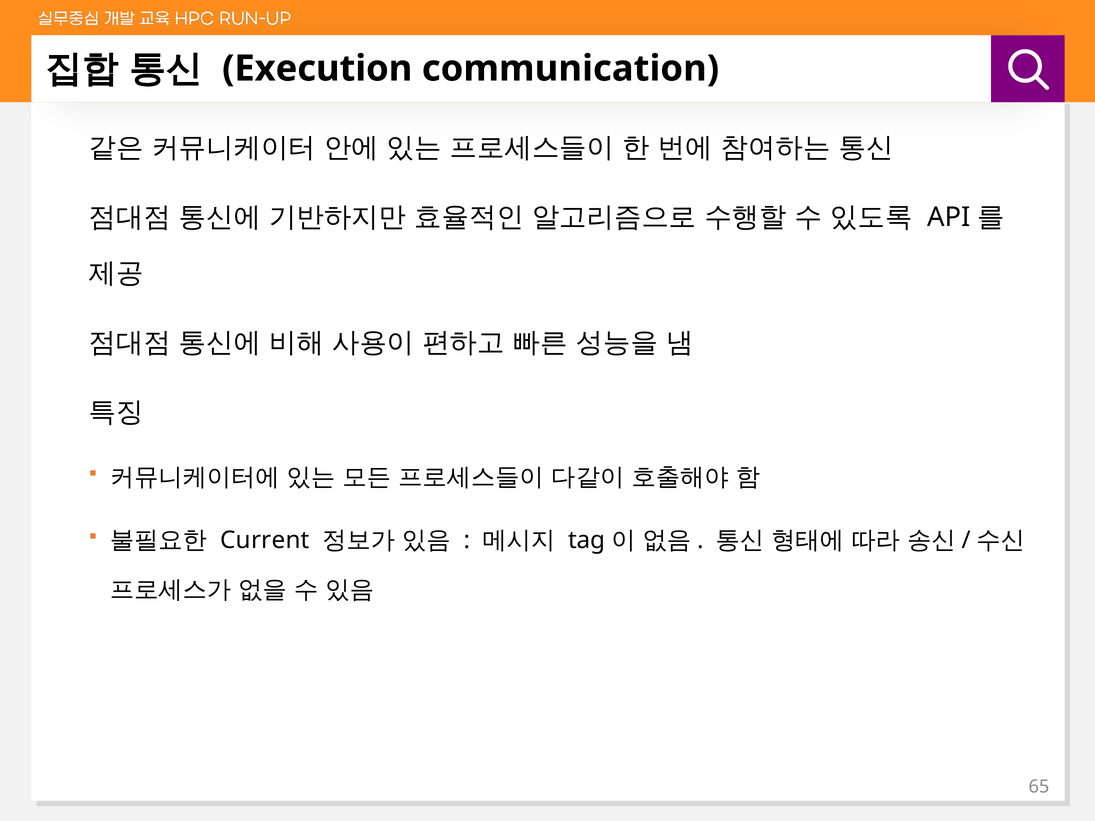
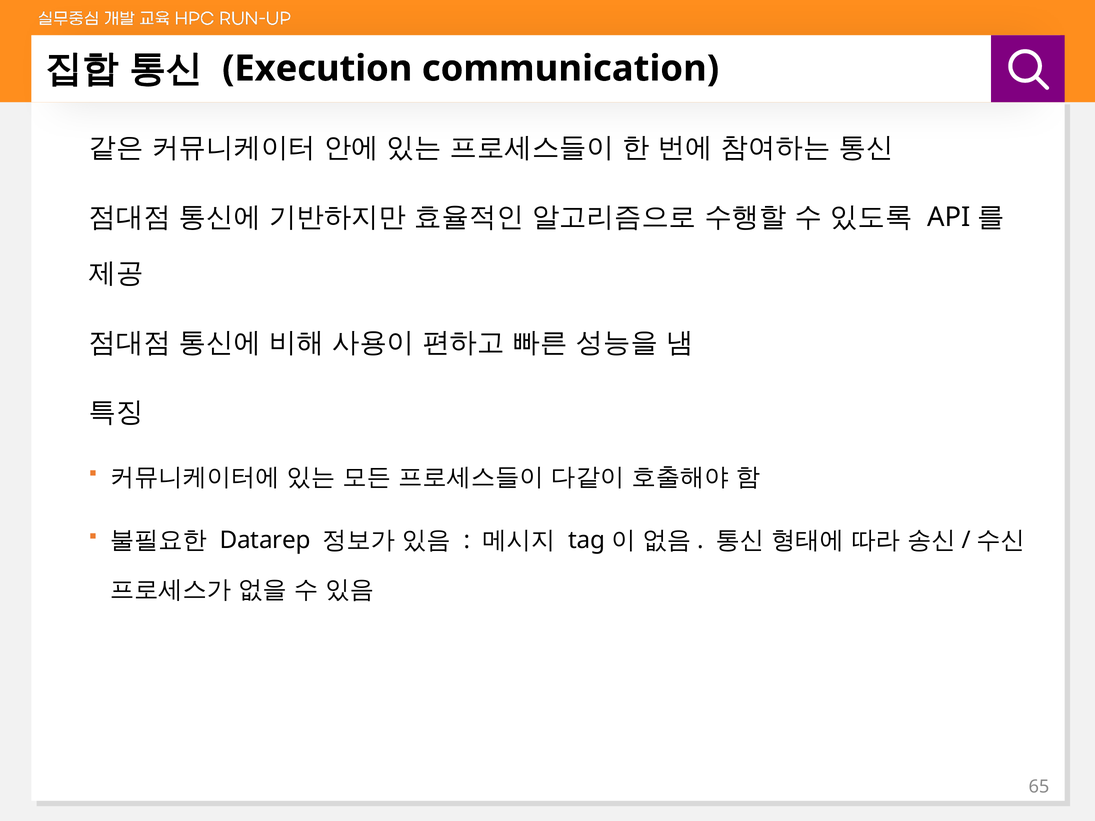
Current: Current -> Datarep
